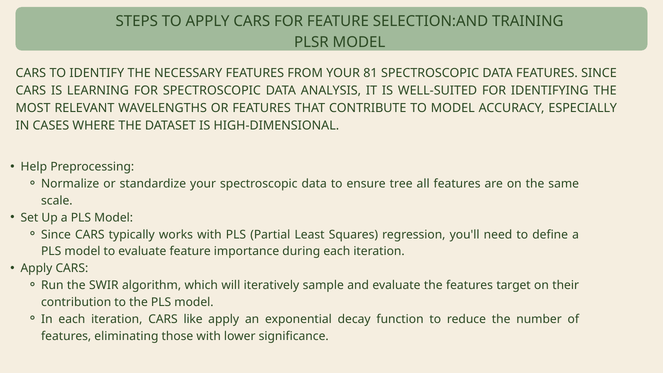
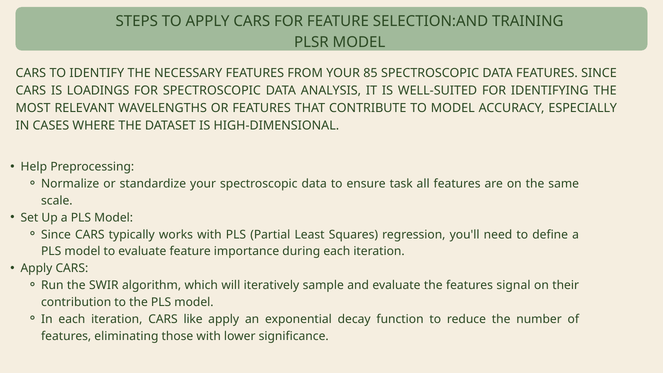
81: 81 -> 85
LEARNING: LEARNING -> LOADINGS
tree: tree -> task
target: target -> signal
